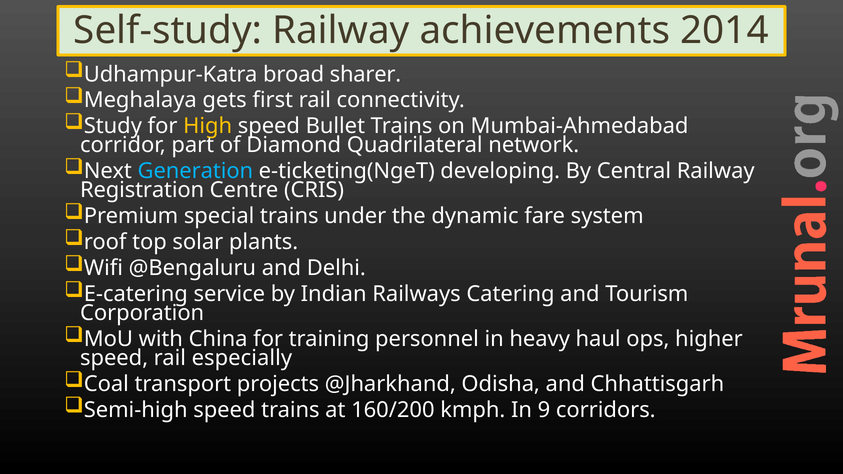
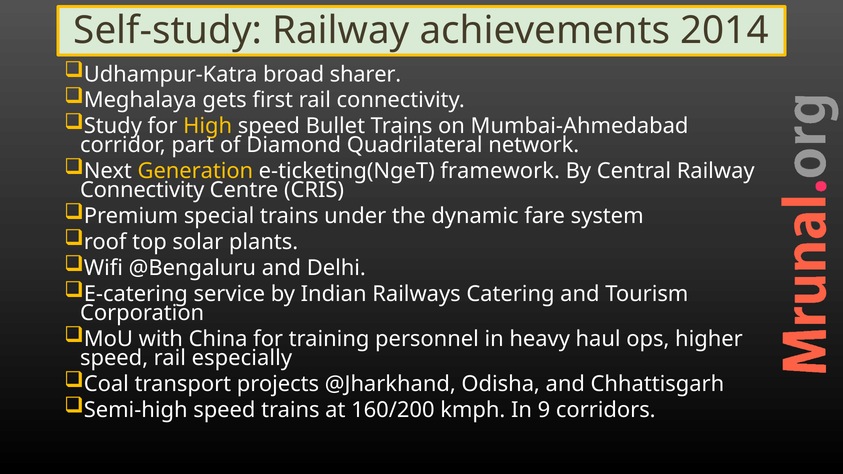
Generation colour: light blue -> yellow
developing: developing -> framework
Registration at (142, 190): Registration -> Connectivity
